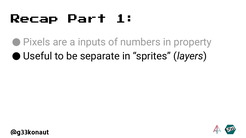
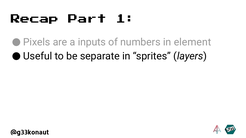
property: property -> element
